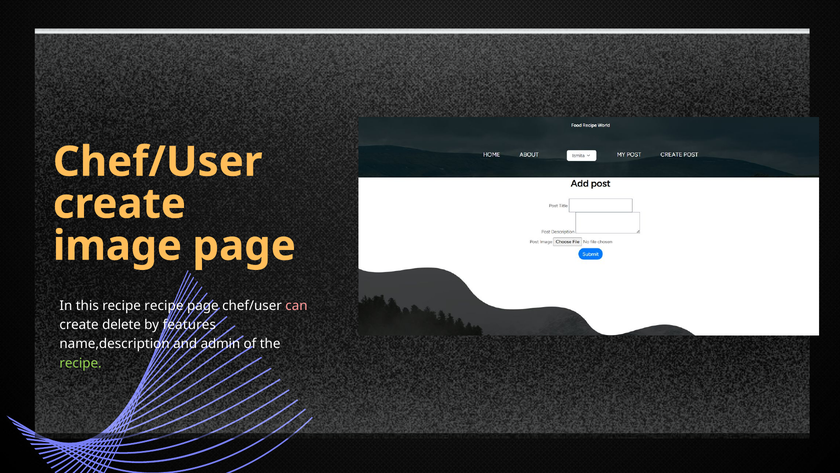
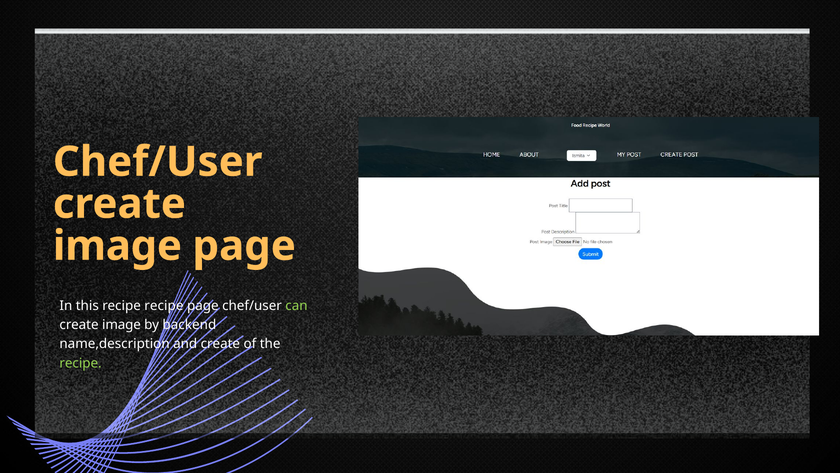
can colour: pink -> light green
delete at (121, 325): delete -> image
features: features -> backend
and admin: admin -> create
